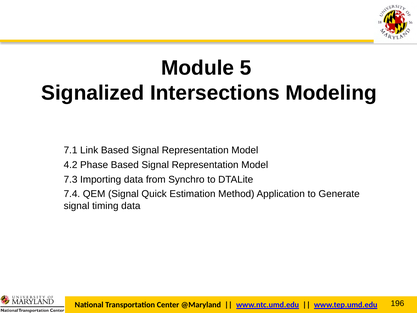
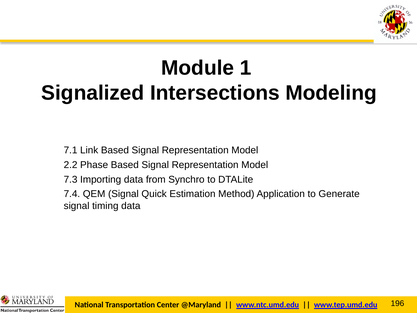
5: 5 -> 1
4.2: 4.2 -> 2.2
